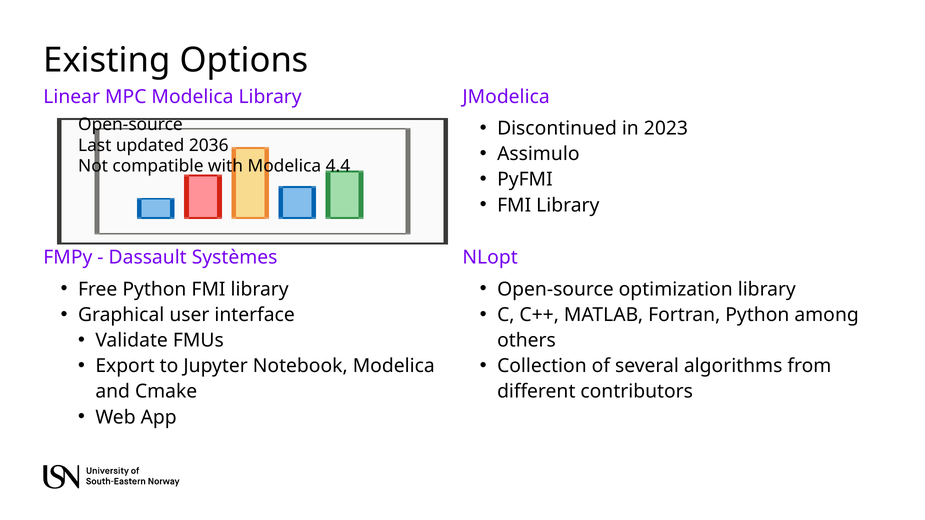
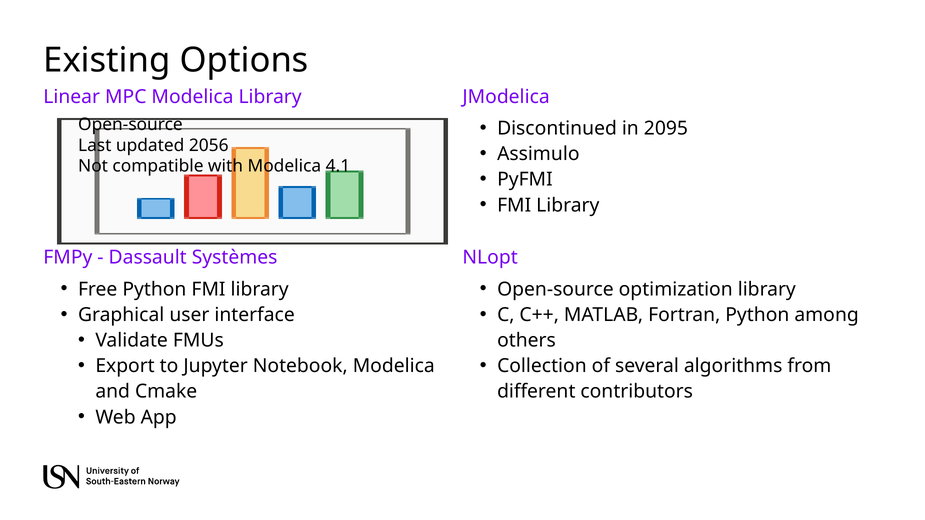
2023: 2023 -> 2095
2036: 2036 -> 2056
4.4: 4.4 -> 4.1
